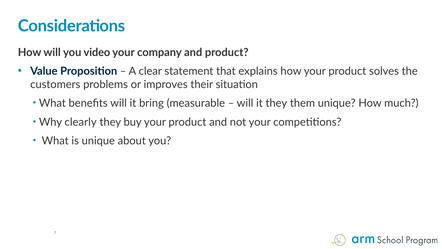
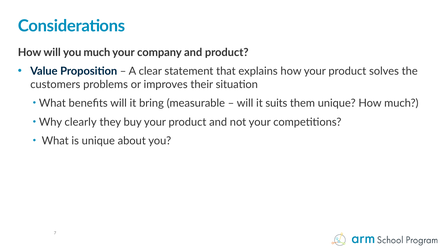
you video: video -> much
it they: they -> suits
